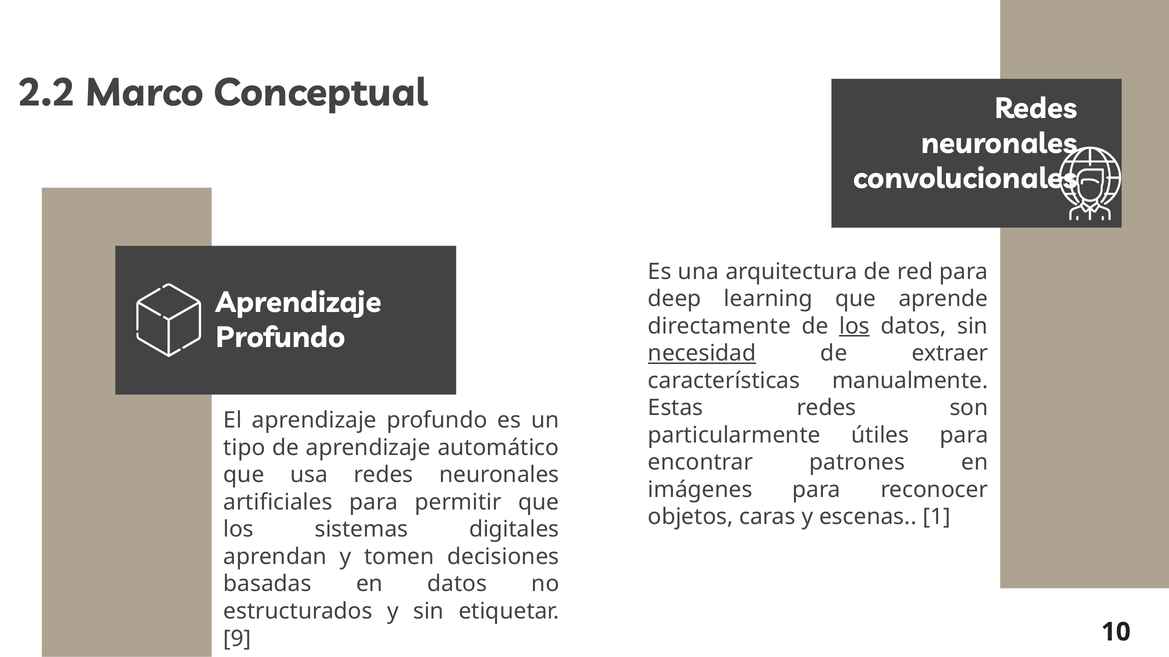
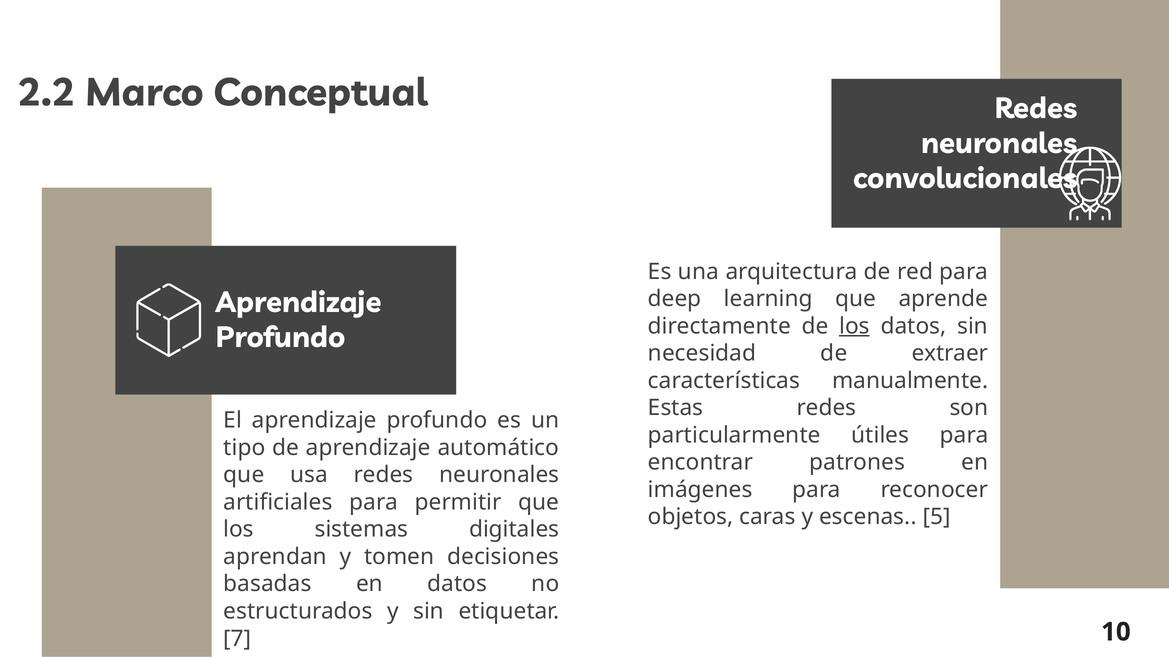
necesidad underline: present -> none
1: 1 -> 5
9: 9 -> 7
